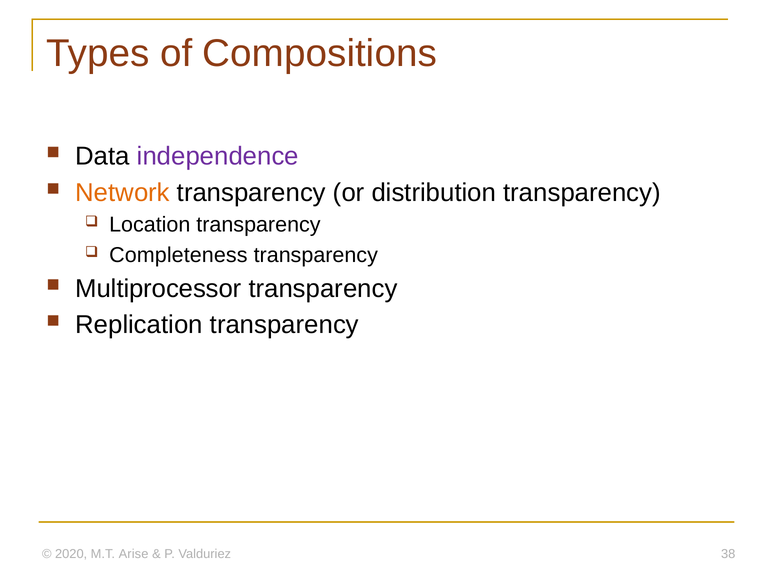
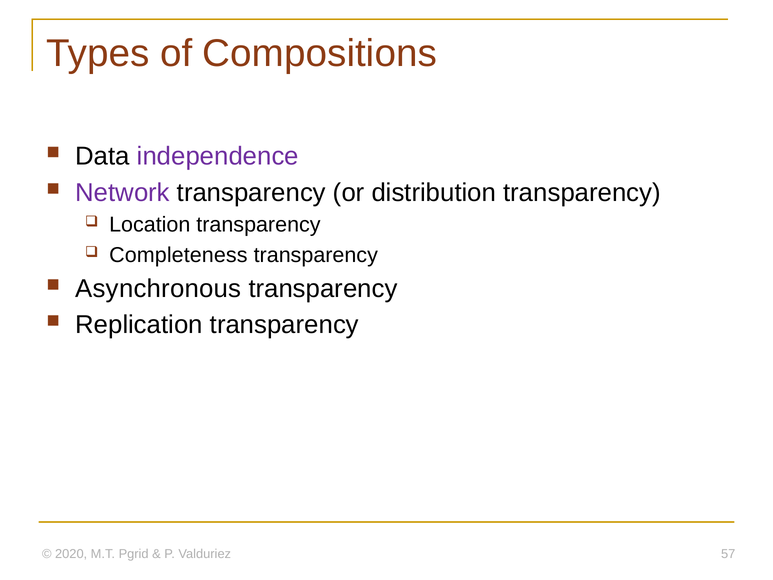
Network colour: orange -> purple
Multiprocessor: Multiprocessor -> Asynchronous
Arise: Arise -> Pgrid
38: 38 -> 57
